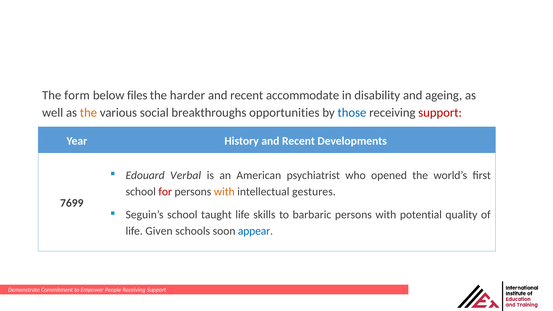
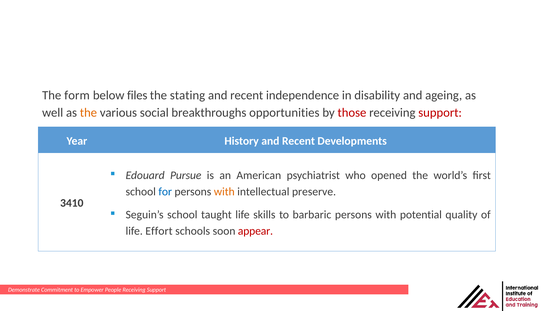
harder: harder -> stating
accommodate: accommodate -> independence
those colour: blue -> red
Verbal: Verbal -> Pursue
for colour: red -> blue
gestures: gestures -> preserve
7699: 7699 -> 3410
Given: Given -> Effort
appear colour: blue -> red
